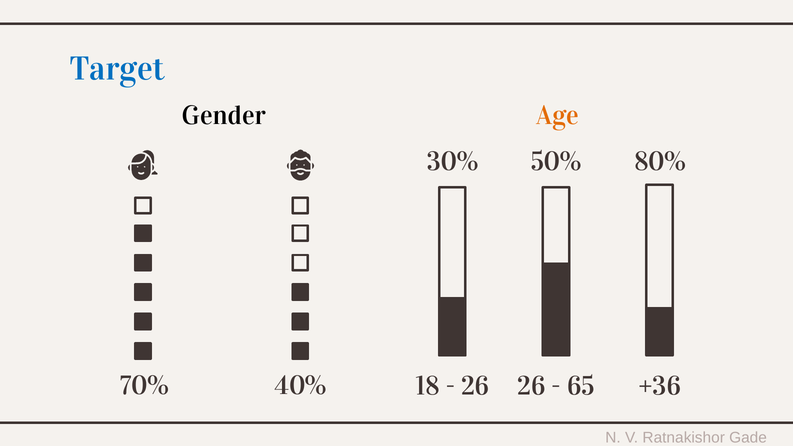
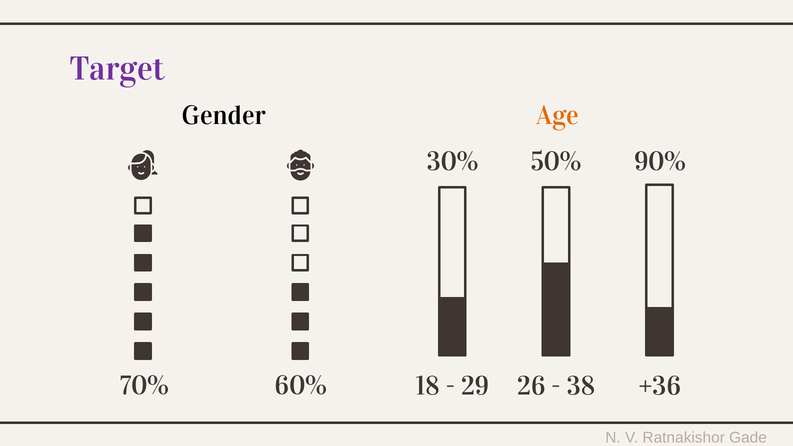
Target colour: blue -> purple
80%: 80% -> 90%
40%: 40% -> 60%
26 at (475, 386): 26 -> 29
65: 65 -> 38
